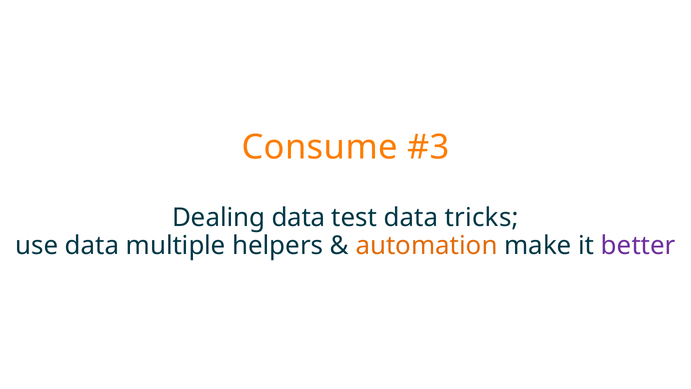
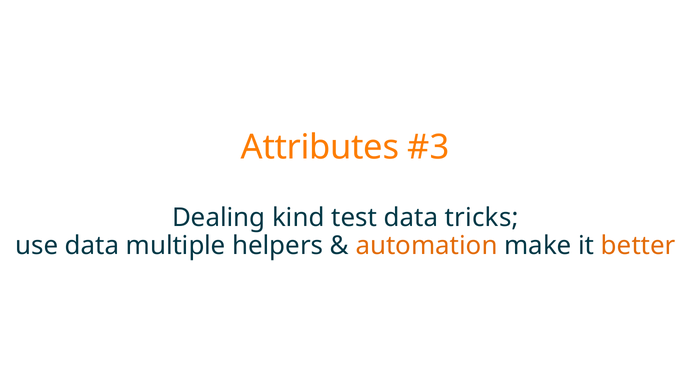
Consume: Consume -> Attributes
Dealing data: data -> kind
better colour: purple -> orange
